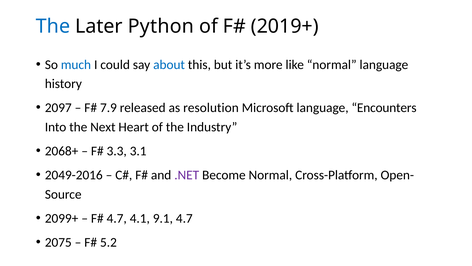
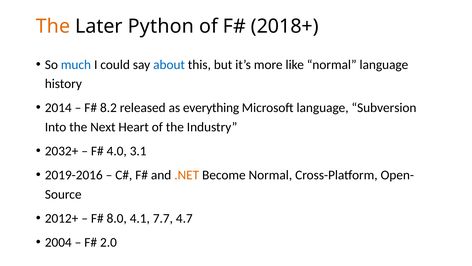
The at (53, 26) colour: blue -> orange
2019+: 2019+ -> 2018+
2097: 2097 -> 2014
7.9: 7.9 -> 8.2
resolution: resolution -> everything
Encounters: Encounters -> Subversion
2068+: 2068+ -> 2032+
3.3: 3.3 -> 4.0
2049-2016: 2049-2016 -> 2019-2016
.NET colour: purple -> orange
2099+: 2099+ -> 2012+
4.7 at (117, 218): 4.7 -> 8.0
9.1: 9.1 -> 7.7
2075: 2075 -> 2004
5.2: 5.2 -> 2.0
